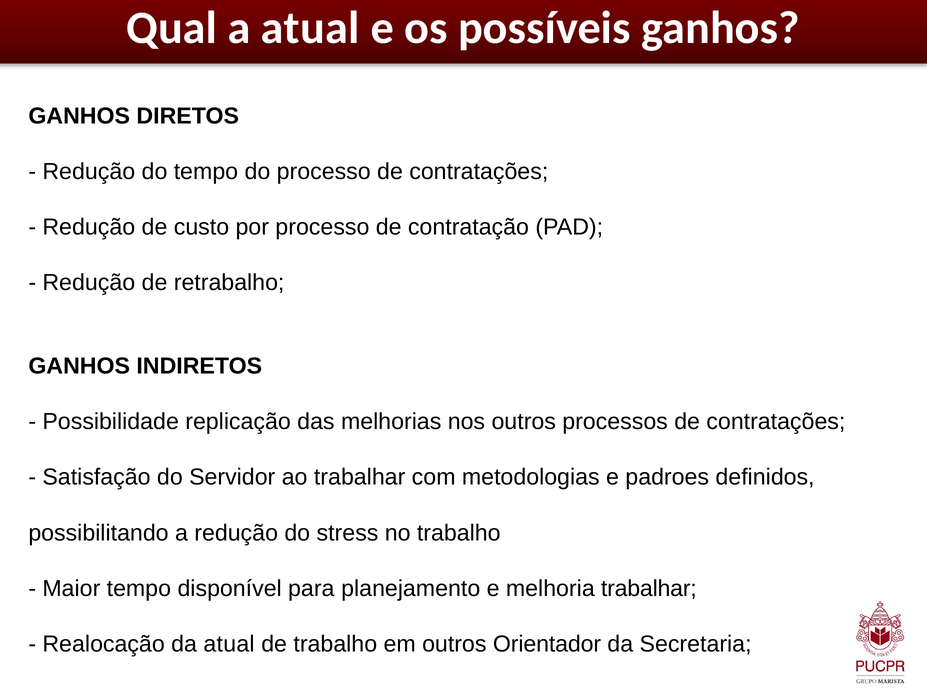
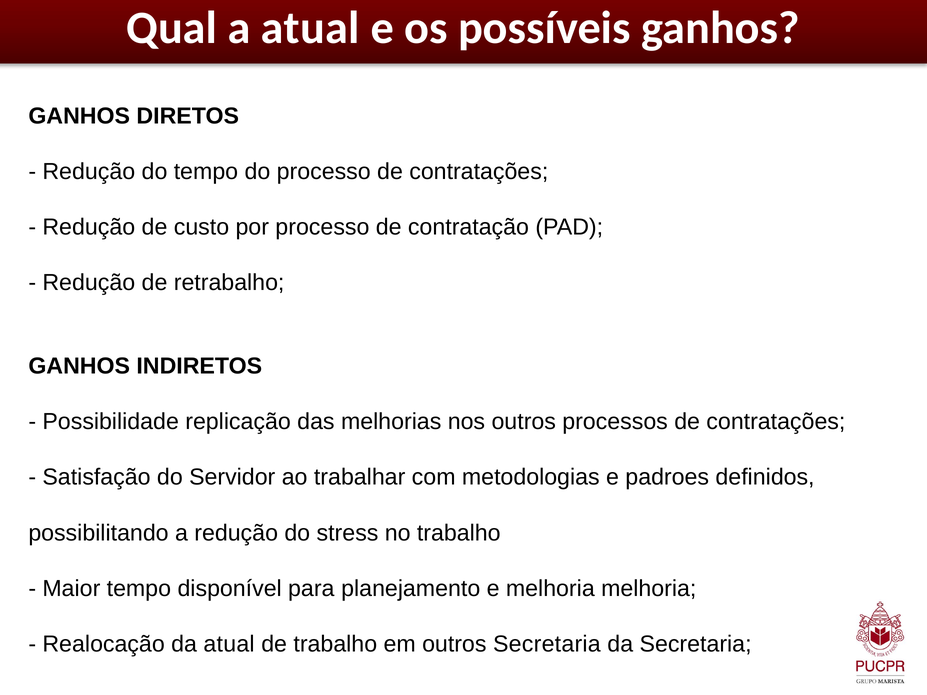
melhoria trabalhar: trabalhar -> melhoria
outros Orientador: Orientador -> Secretaria
